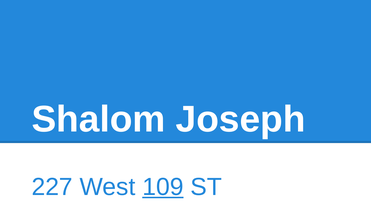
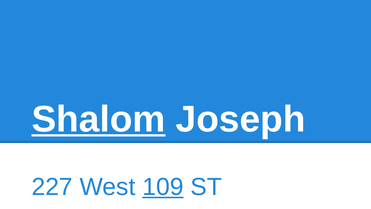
Shalom underline: none -> present
